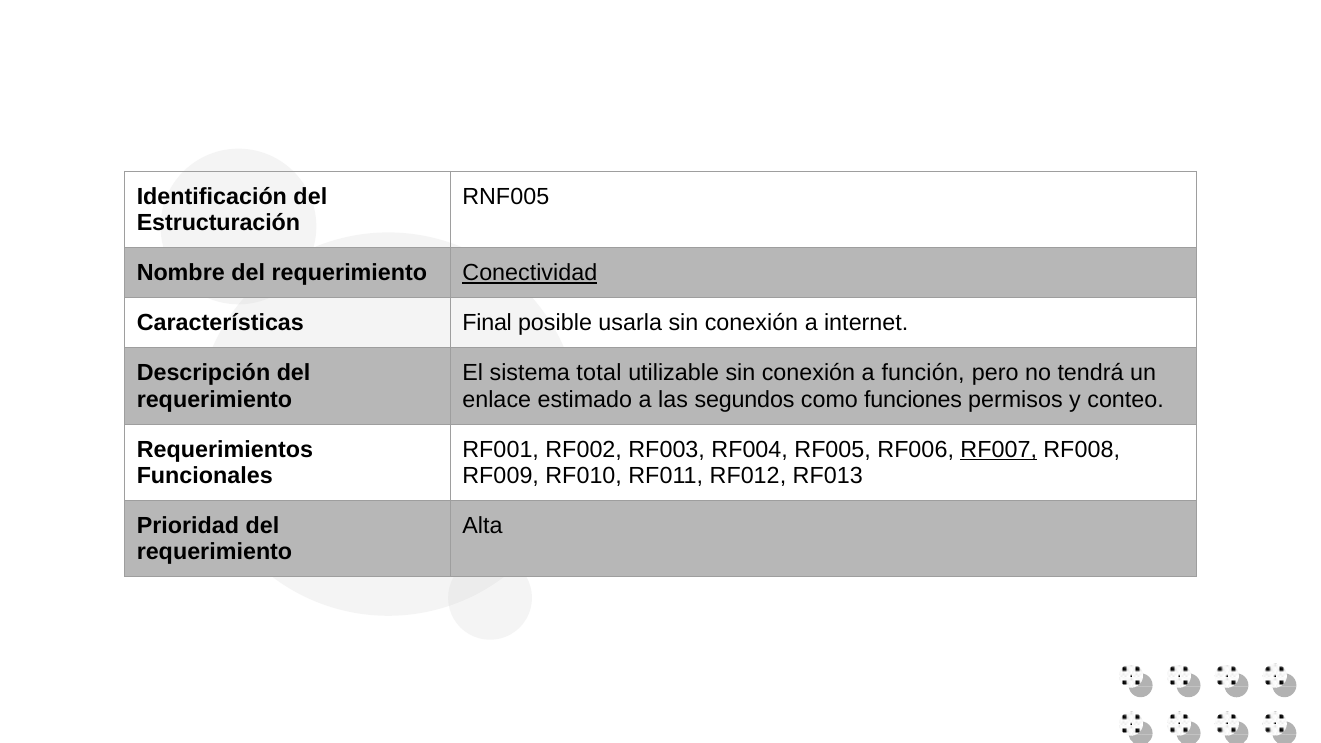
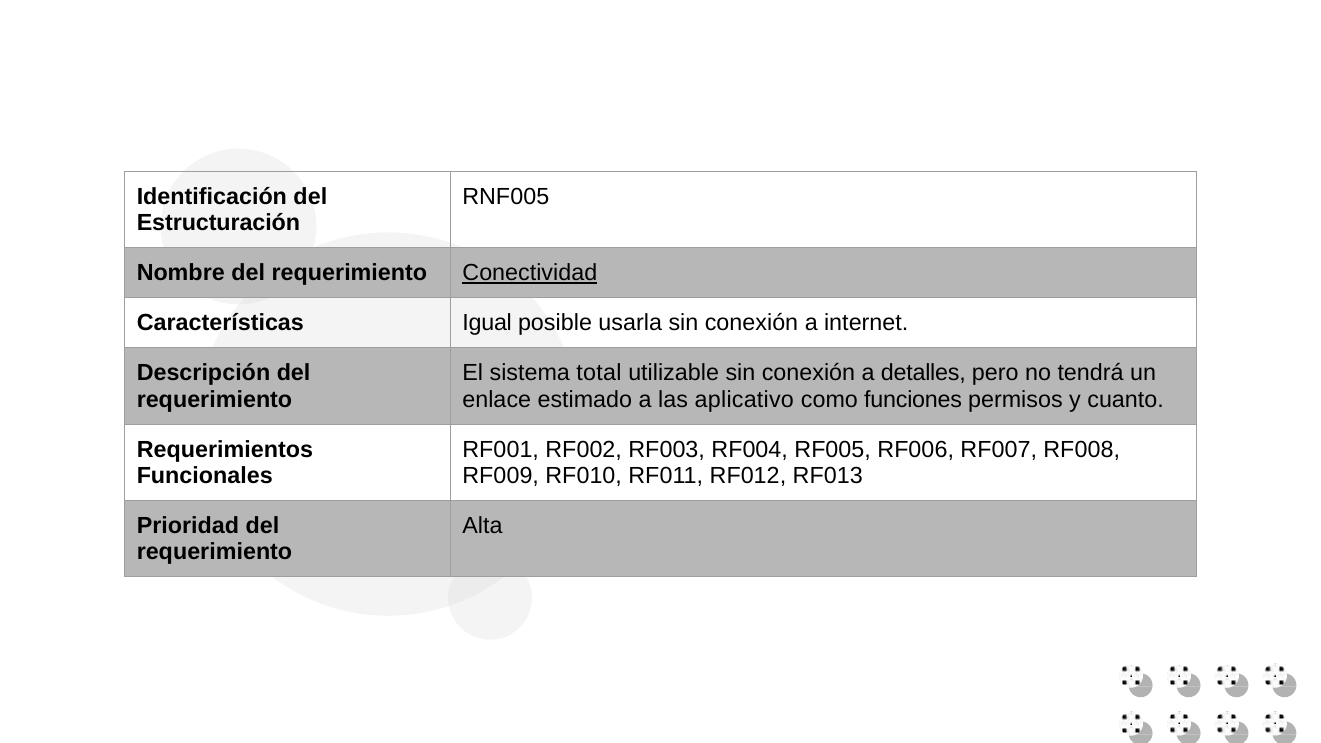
Final: Final -> Igual
función: función -> detalles
segundos: segundos -> aplicativo
conteo: conteo -> cuanto
RF007 underline: present -> none
